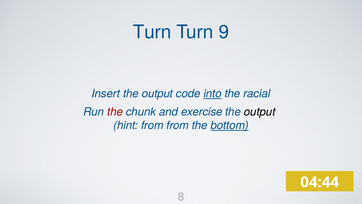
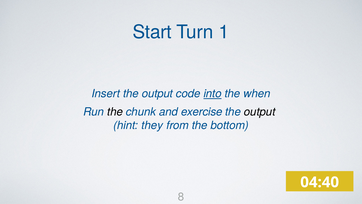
Turn at (152, 32): Turn -> Start
9: 9 -> 1
racial: racial -> when
the at (115, 112) colour: red -> black
hint from: from -> they
bottom underline: present -> none
04:44: 04:44 -> 04:40
